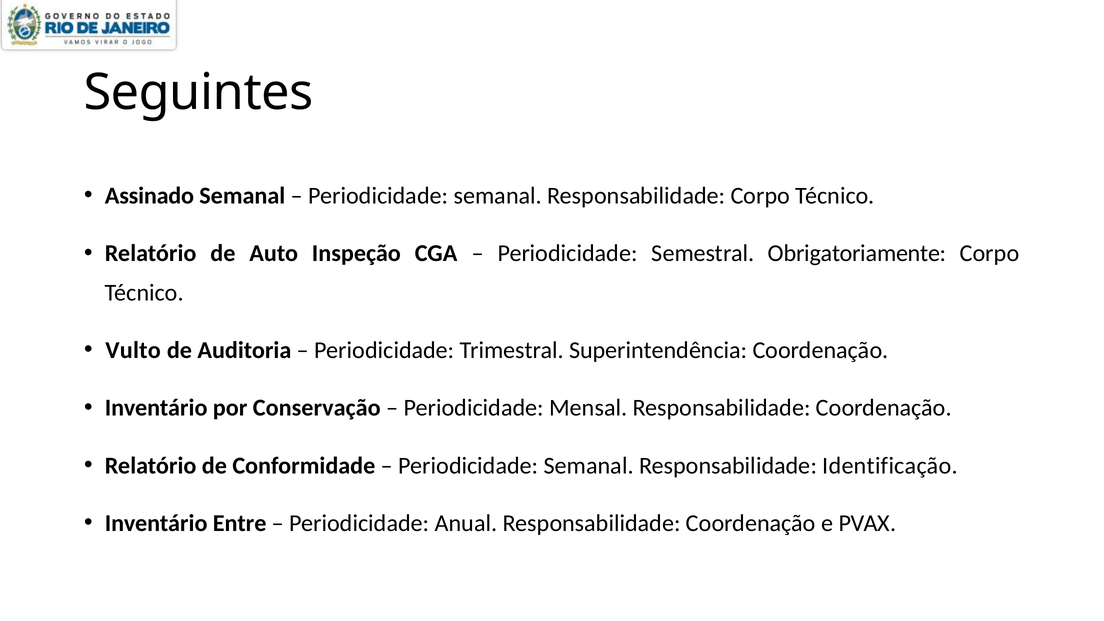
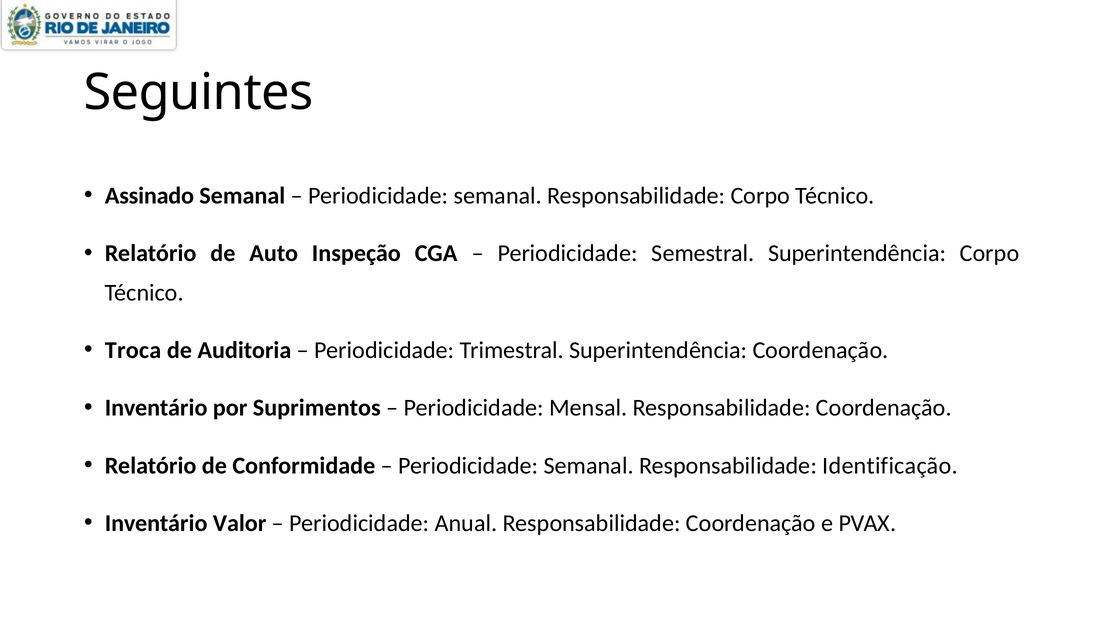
Semestral Obrigatoriamente: Obrigatoriamente -> Superintendência
Vulto: Vulto -> Troca
Conservação: Conservação -> Suprimentos
Entre: Entre -> Valor
